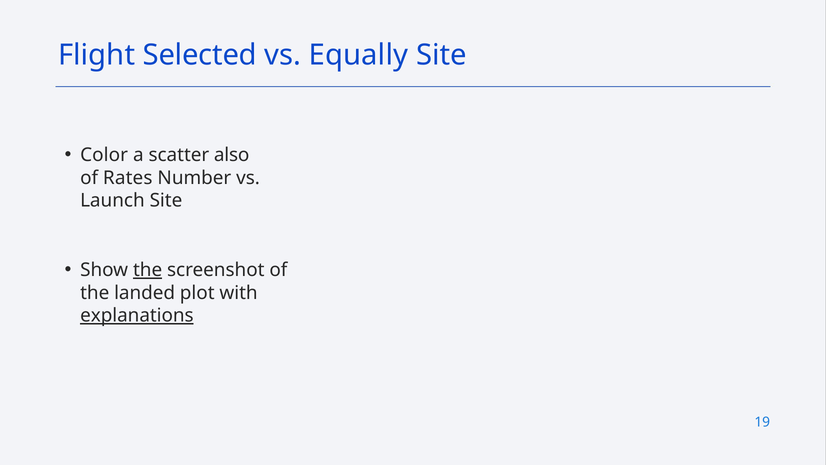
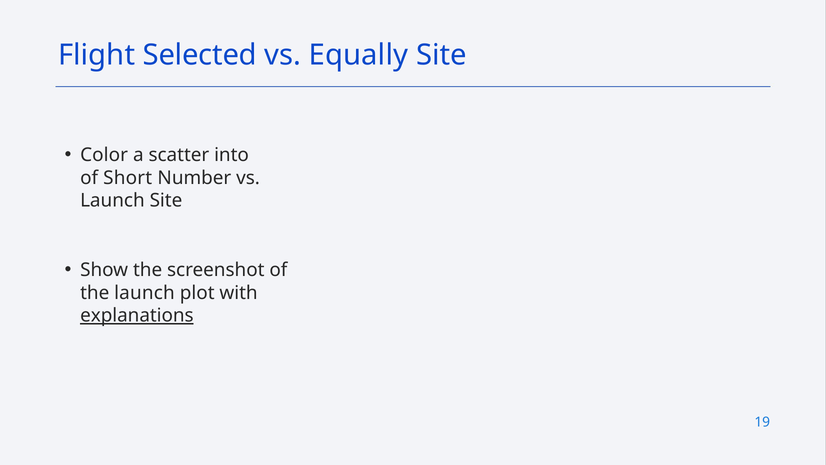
also: also -> into
Rates: Rates -> Short
the at (148, 270) underline: present -> none
the landed: landed -> launch
